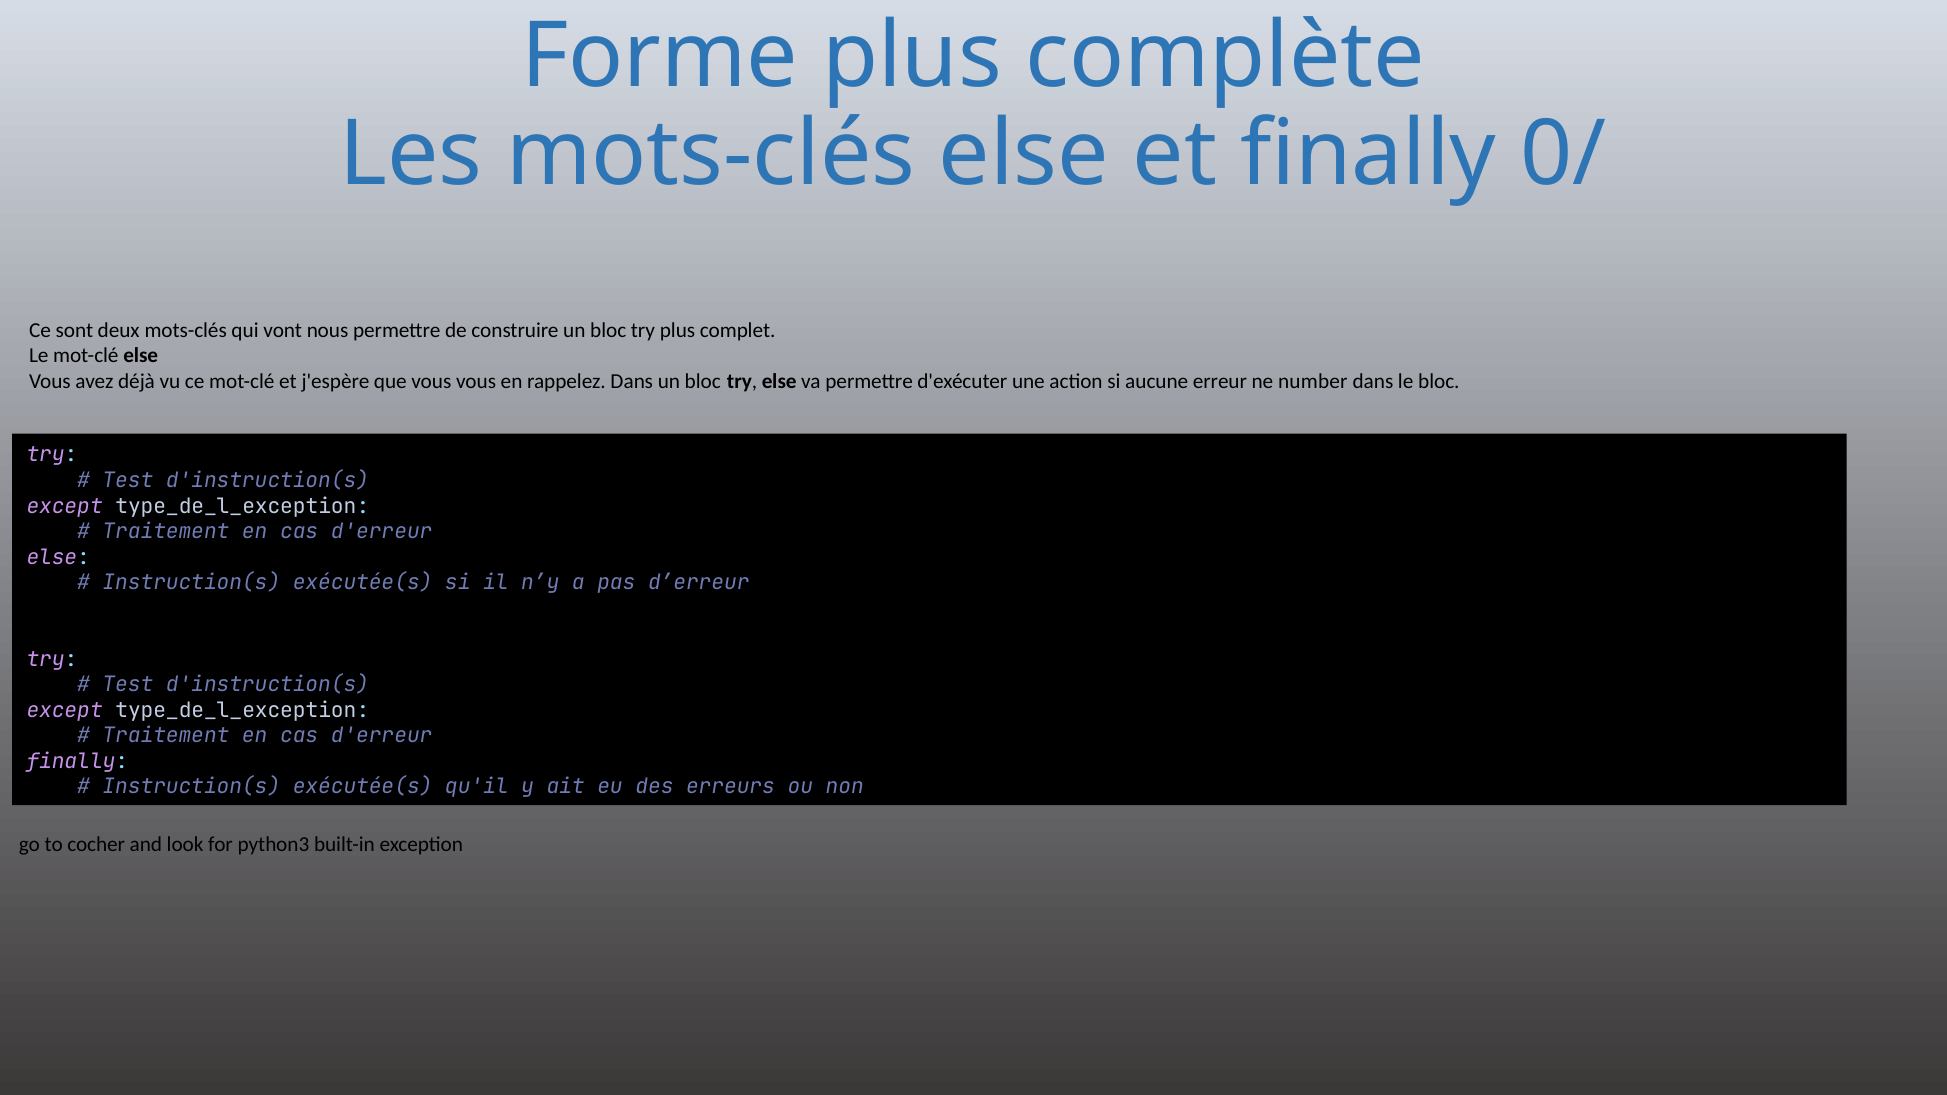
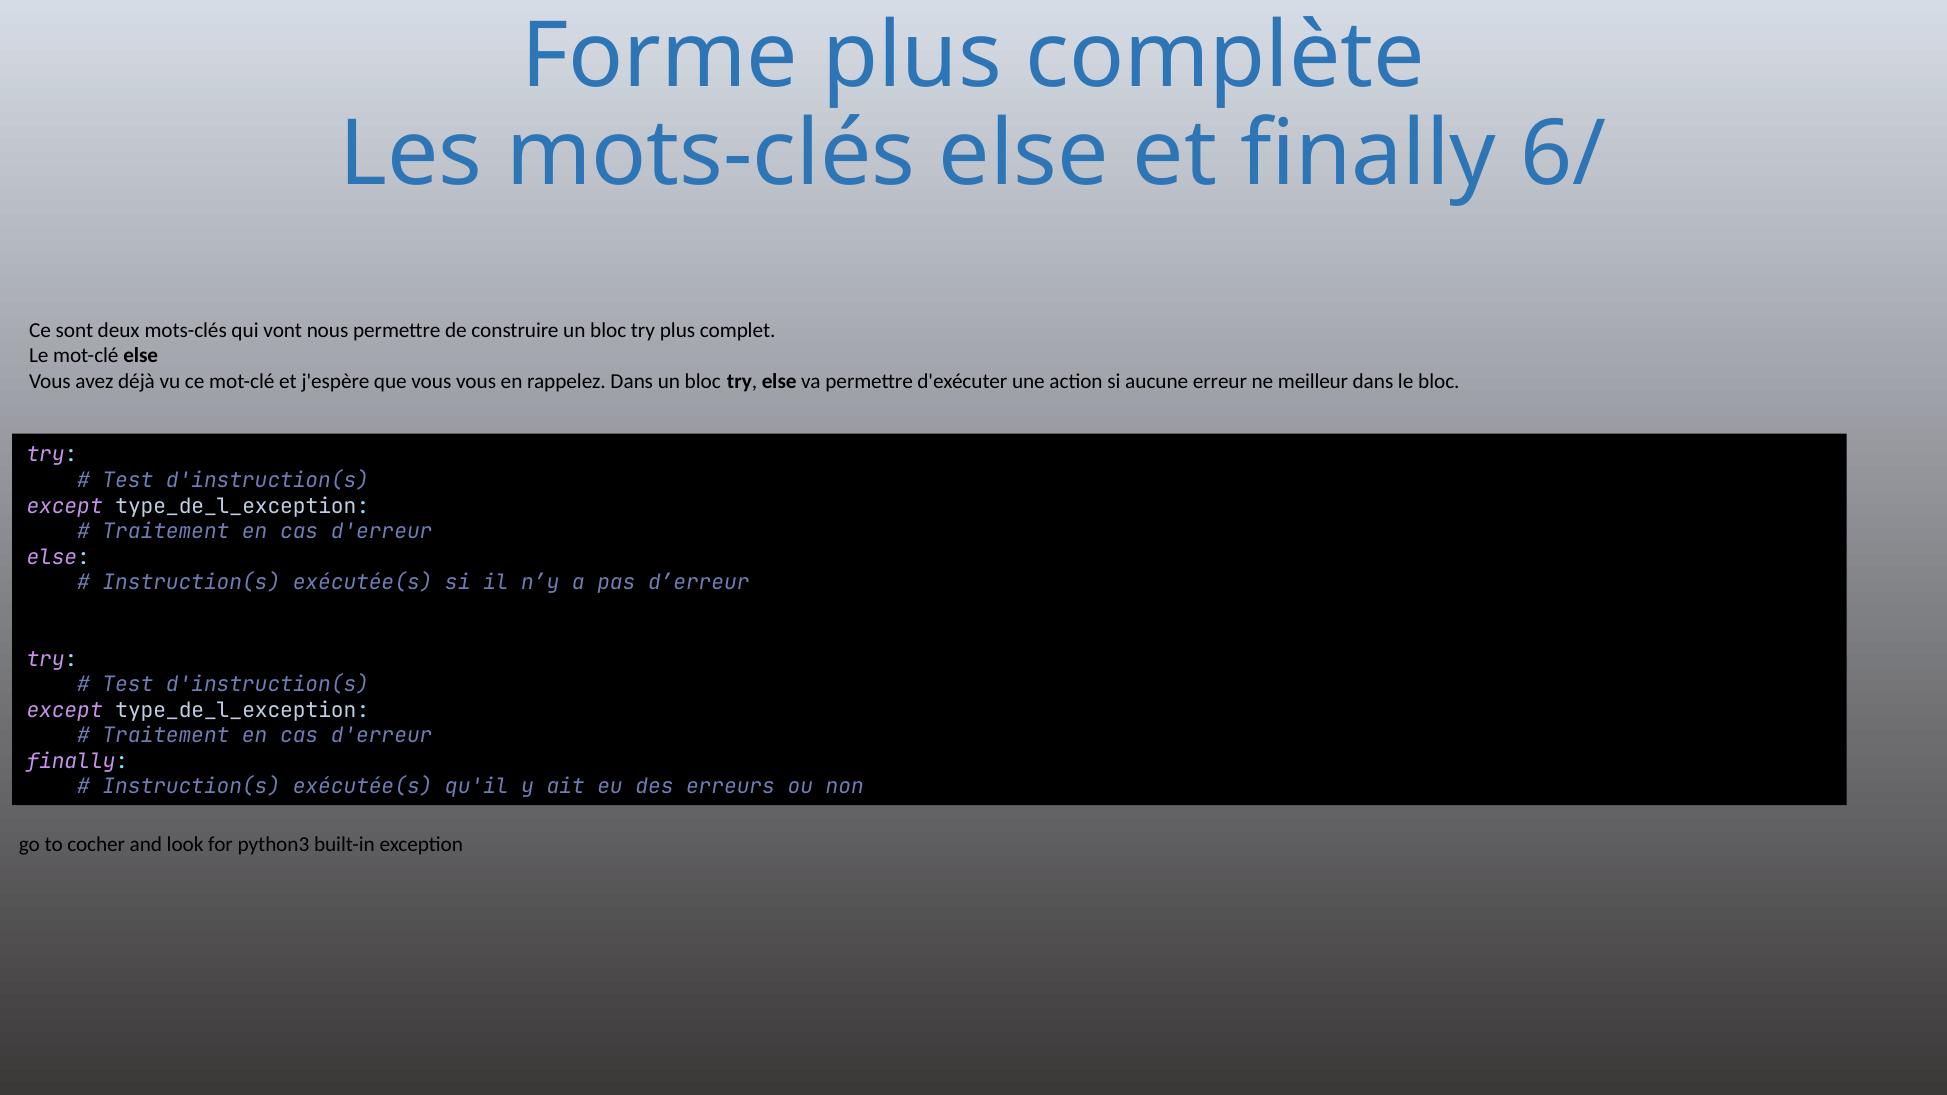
0/: 0/ -> 6/
number: number -> meilleur
